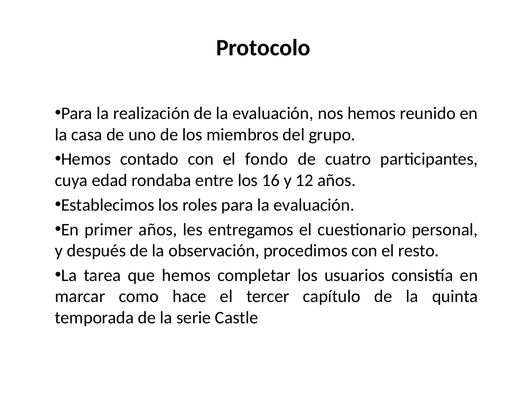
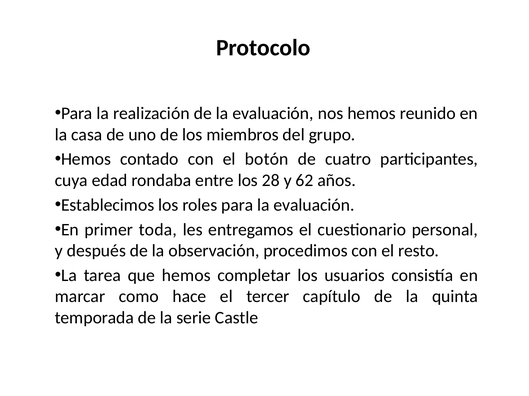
fondo: fondo -> botón
16: 16 -> 28
12: 12 -> 62
primer años: años -> toda
